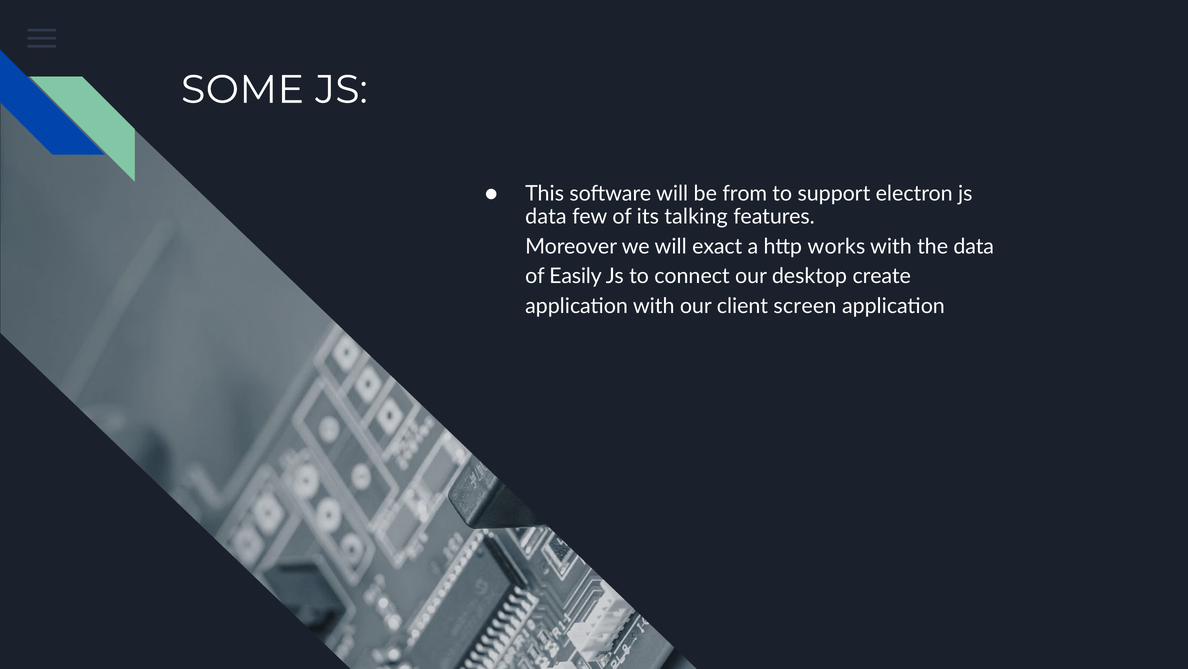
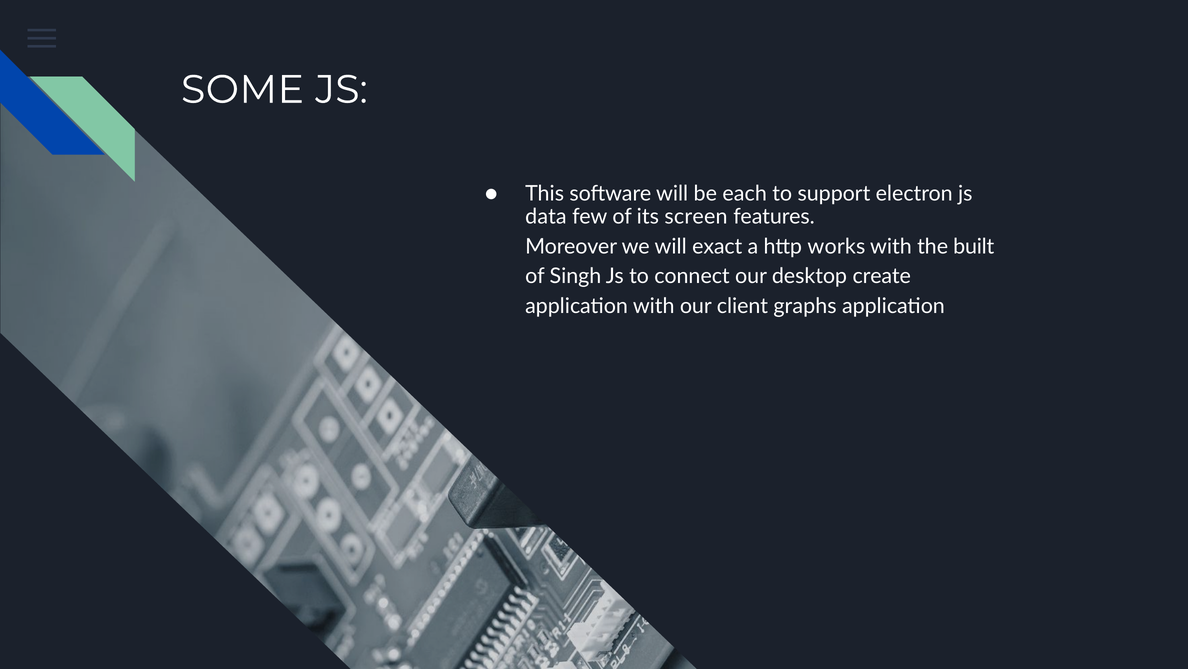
from: from -> each
talking: talking -> screen
the data: data -> built
Easily: Easily -> Singh
screen: screen -> graphs
